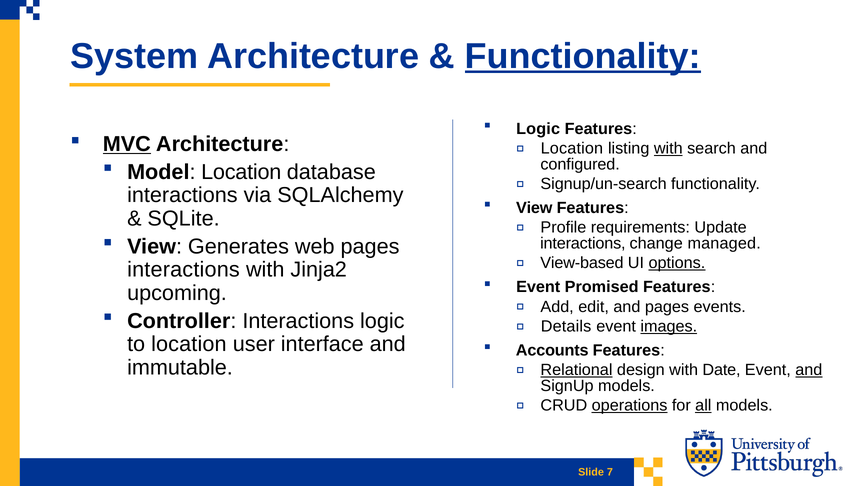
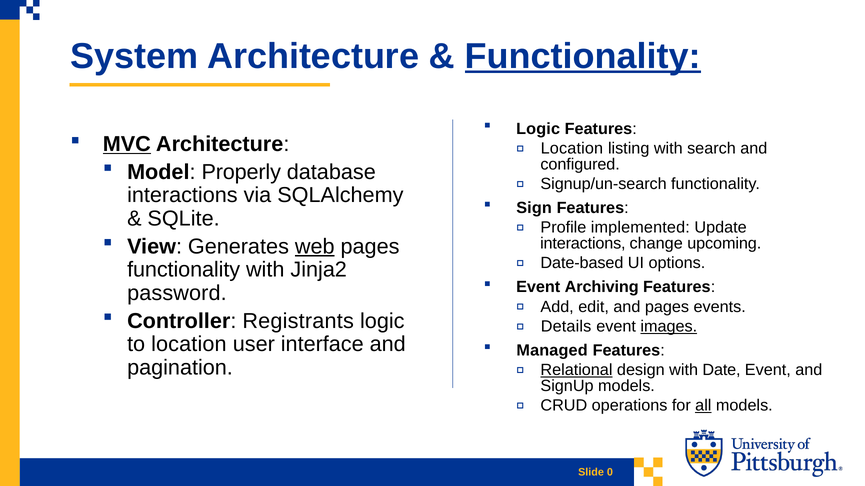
with at (668, 149) underline: present -> none
Model Location: Location -> Properly
View at (534, 208): View -> Sign
requirements: requirements -> implemented
web underline: none -> present
managed: managed -> upcoming
View-based: View-based -> Date-based
options underline: present -> none
interactions at (183, 270): interactions -> functionality
Promised: Promised -> Archiving
upcoming: upcoming -> password
Controller Interactions: Interactions -> Registrants
Accounts: Accounts -> Managed
immutable: immutable -> pagination
and at (809, 371) underline: present -> none
operations underline: present -> none
7: 7 -> 0
